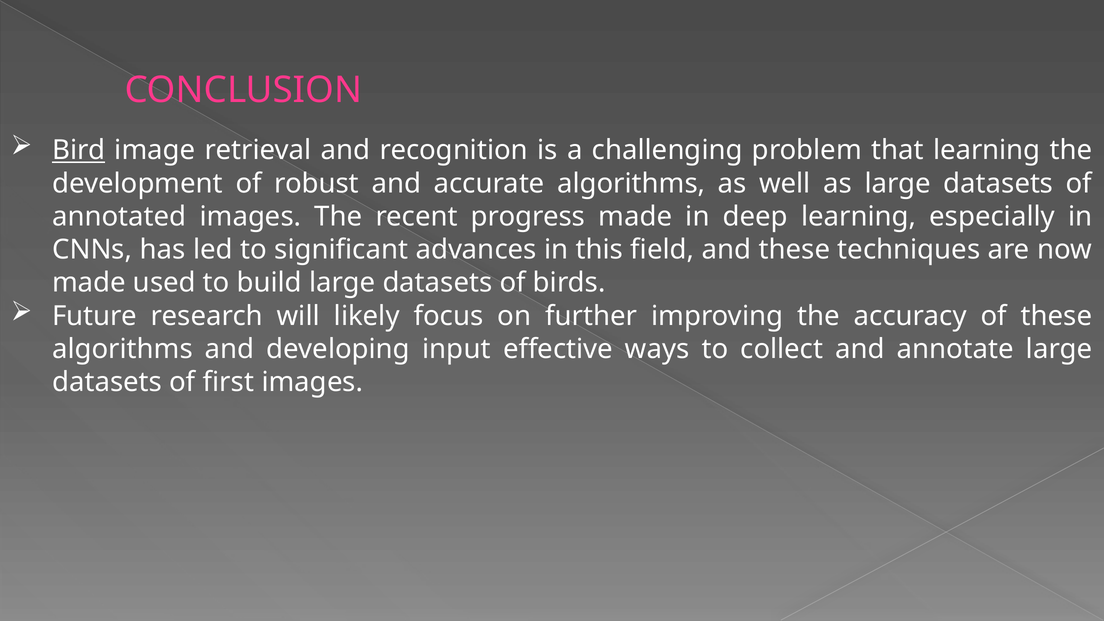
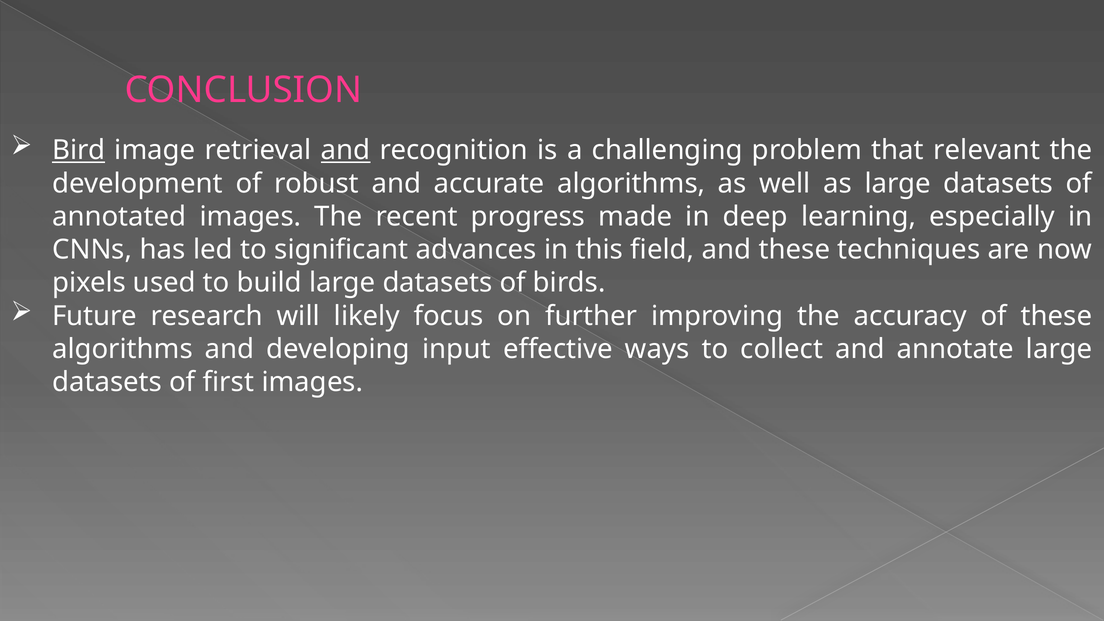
and at (346, 150) underline: none -> present
that learning: learning -> relevant
made at (89, 283): made -> pixels
